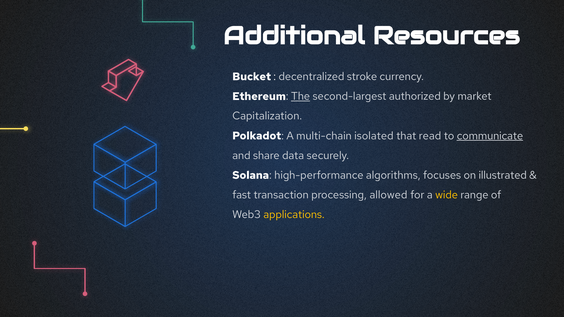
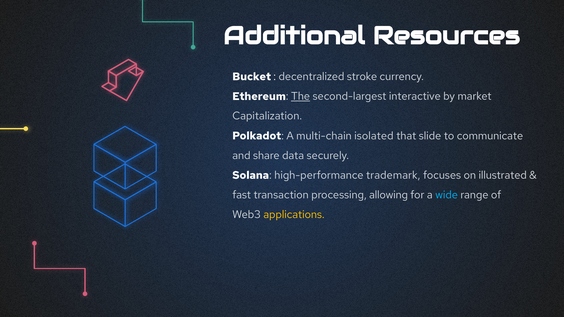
authorized: authorized -> interactive
read: read -> slide
communicate underline: present -> none
algorithms: algorithms -> trademark
allowed: allowed -> allowing
wide colour: yellow -> light blue
